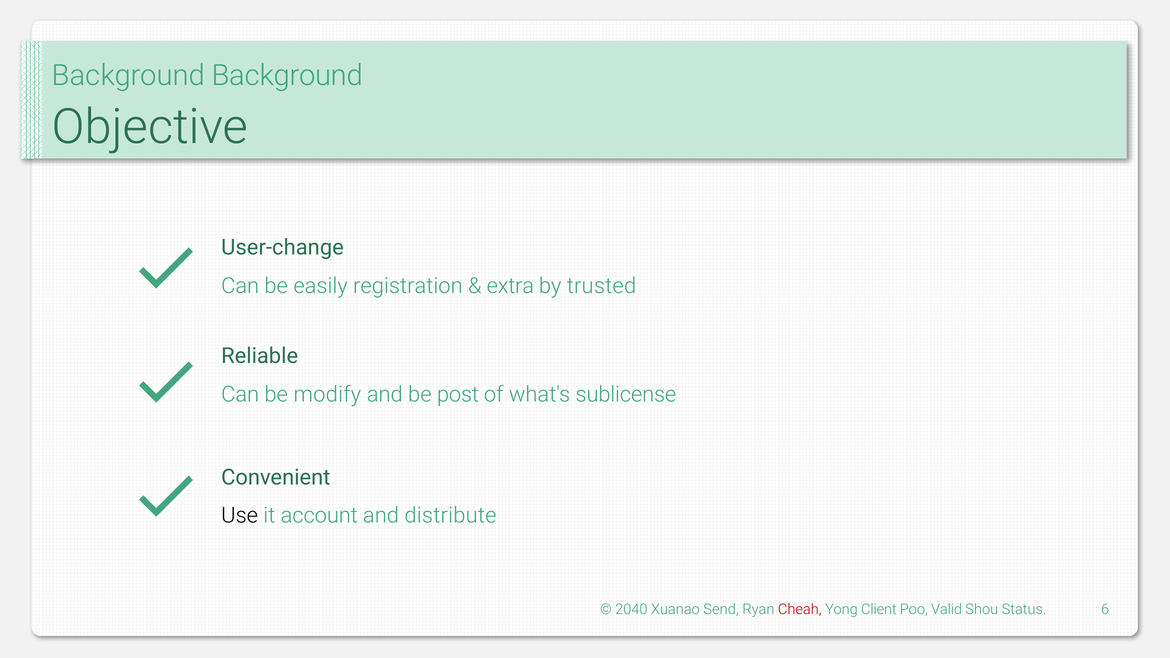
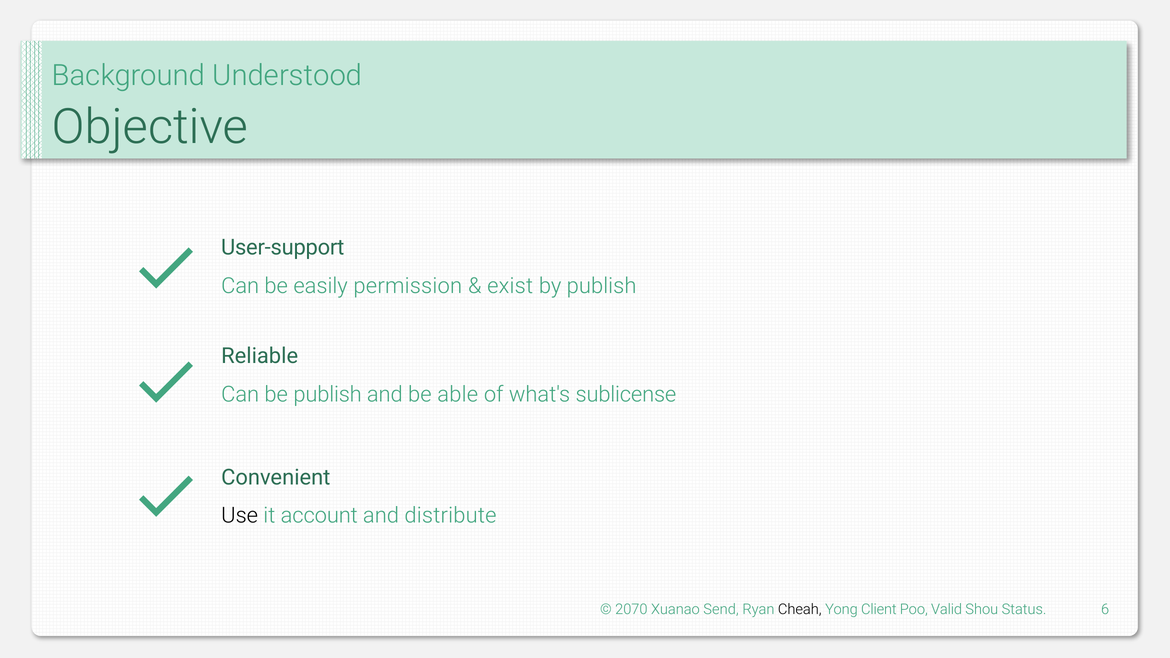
Background Background: Background -> Understood
User-change: User-change -> User-support
registration: registration -> permission
extra: extra -> exist
by trusted: trusted -> publish
be modify: modify -> publish
post: post -> able
2040: 2040 -> 2070
Cheah colour: red -> black
